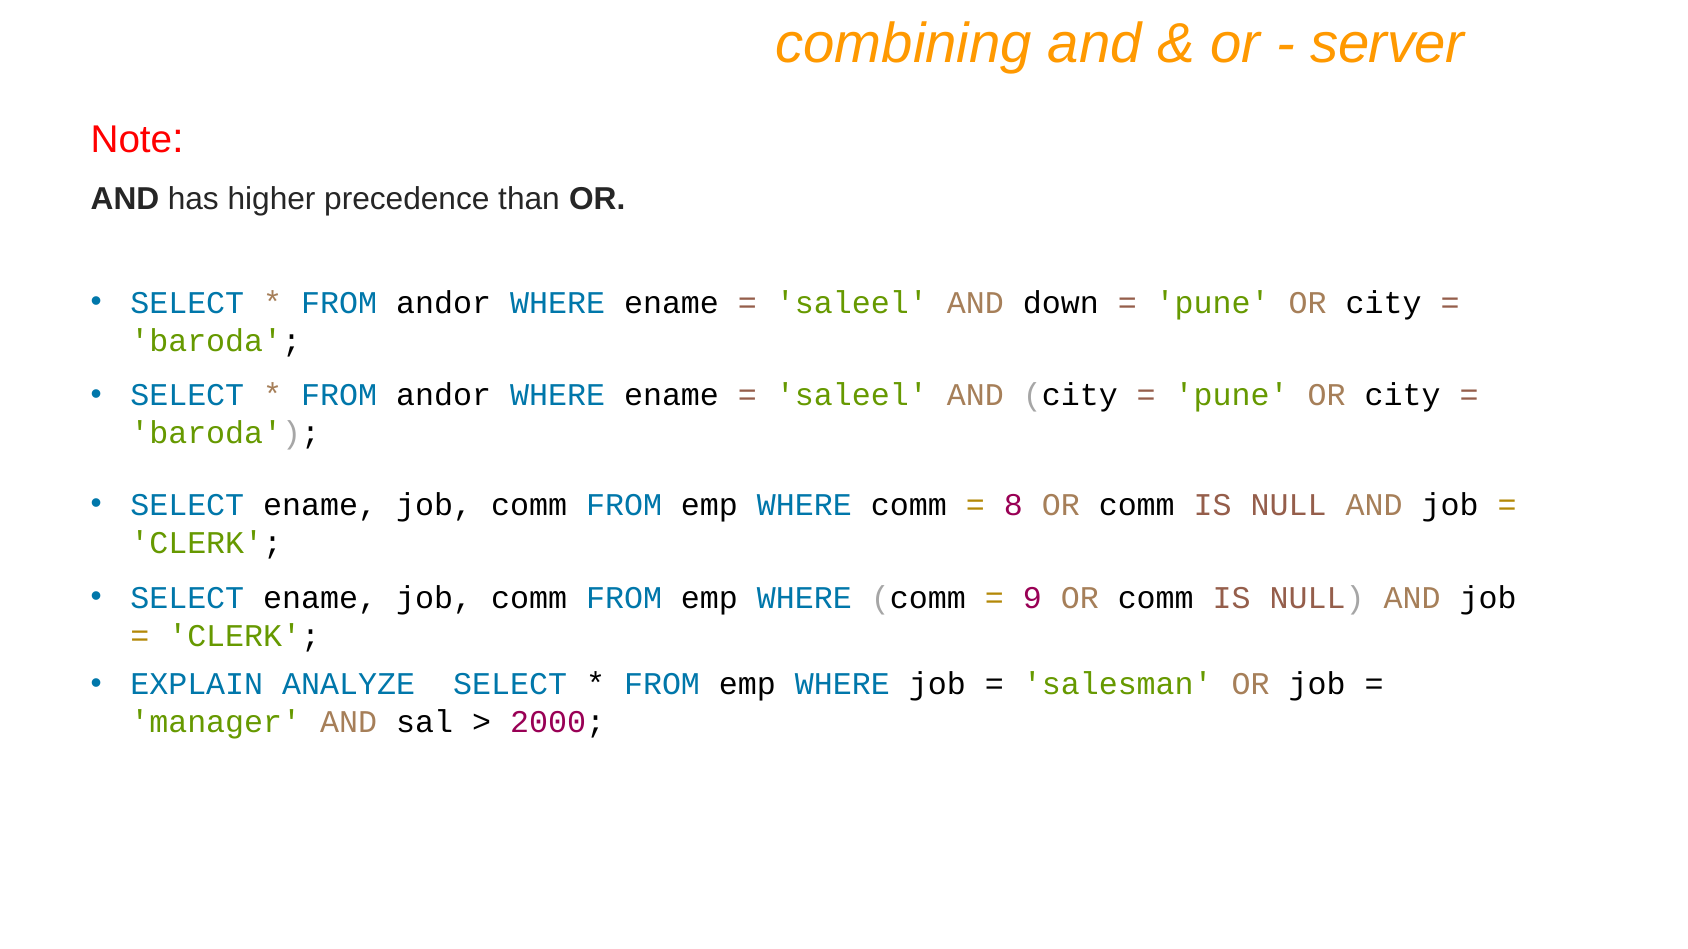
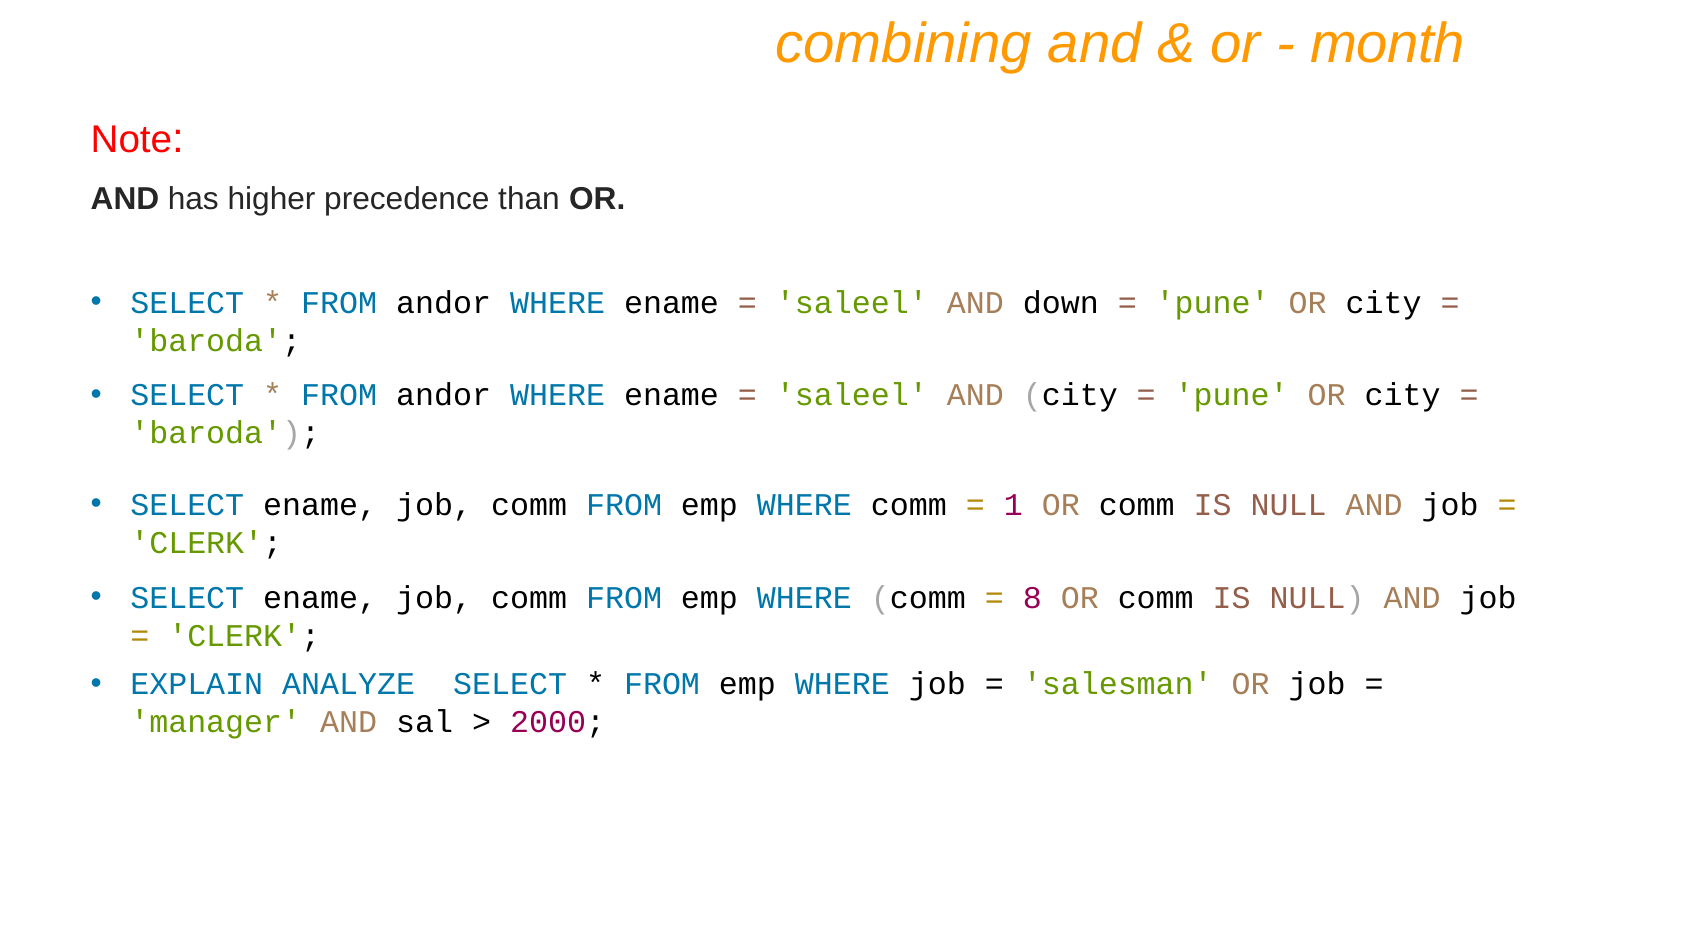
server: server -> month
8: 8 -> 1
9: 9 -> 8
